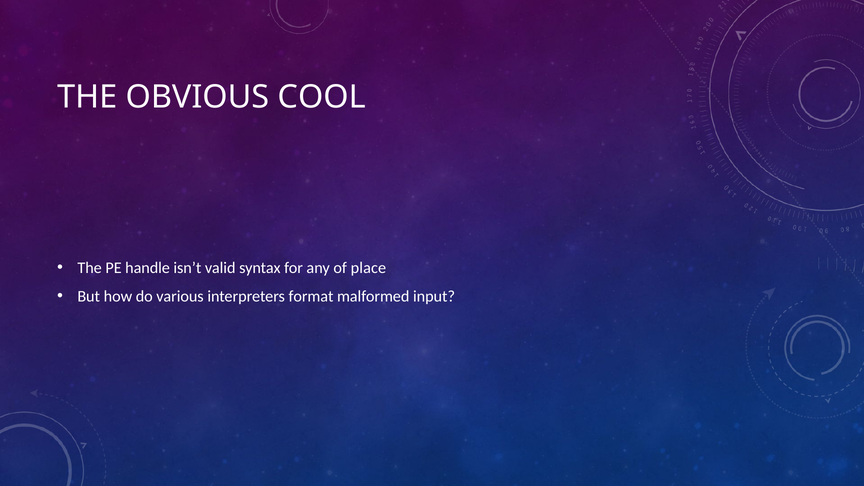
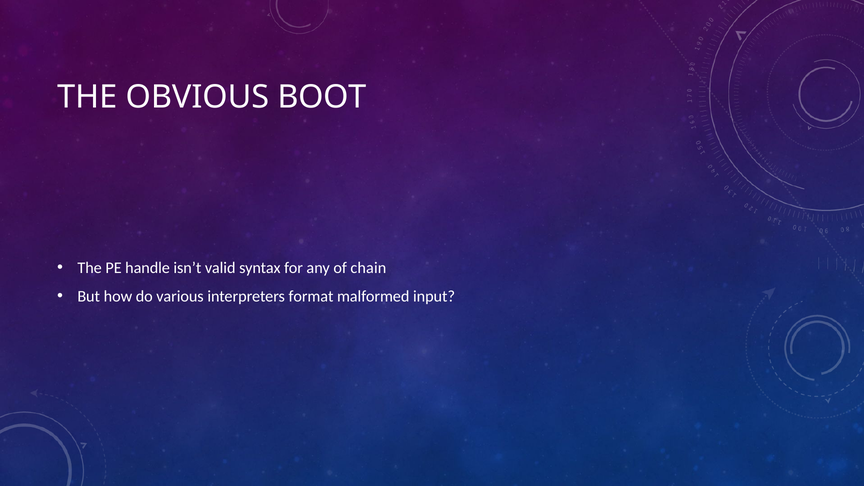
COOL: COOL -> BOOT
place: place -> chain
